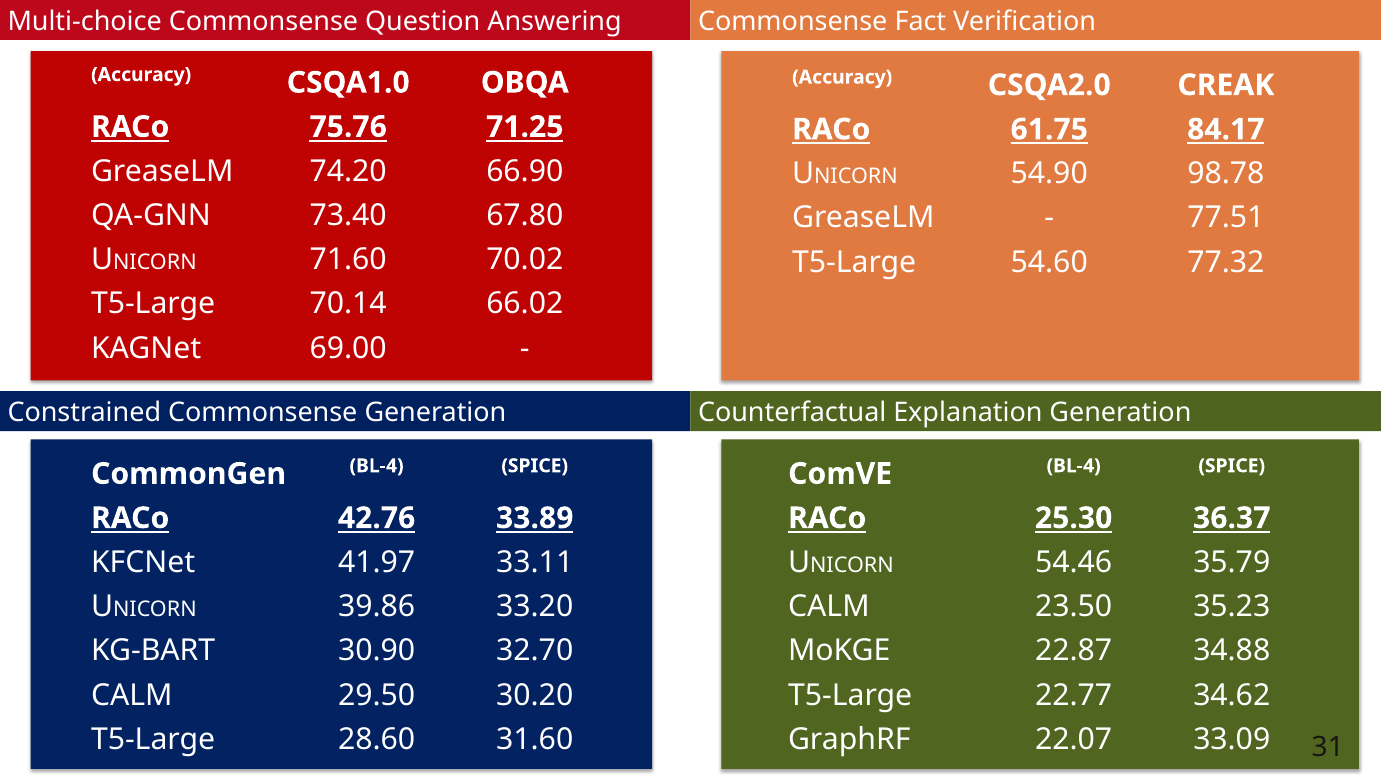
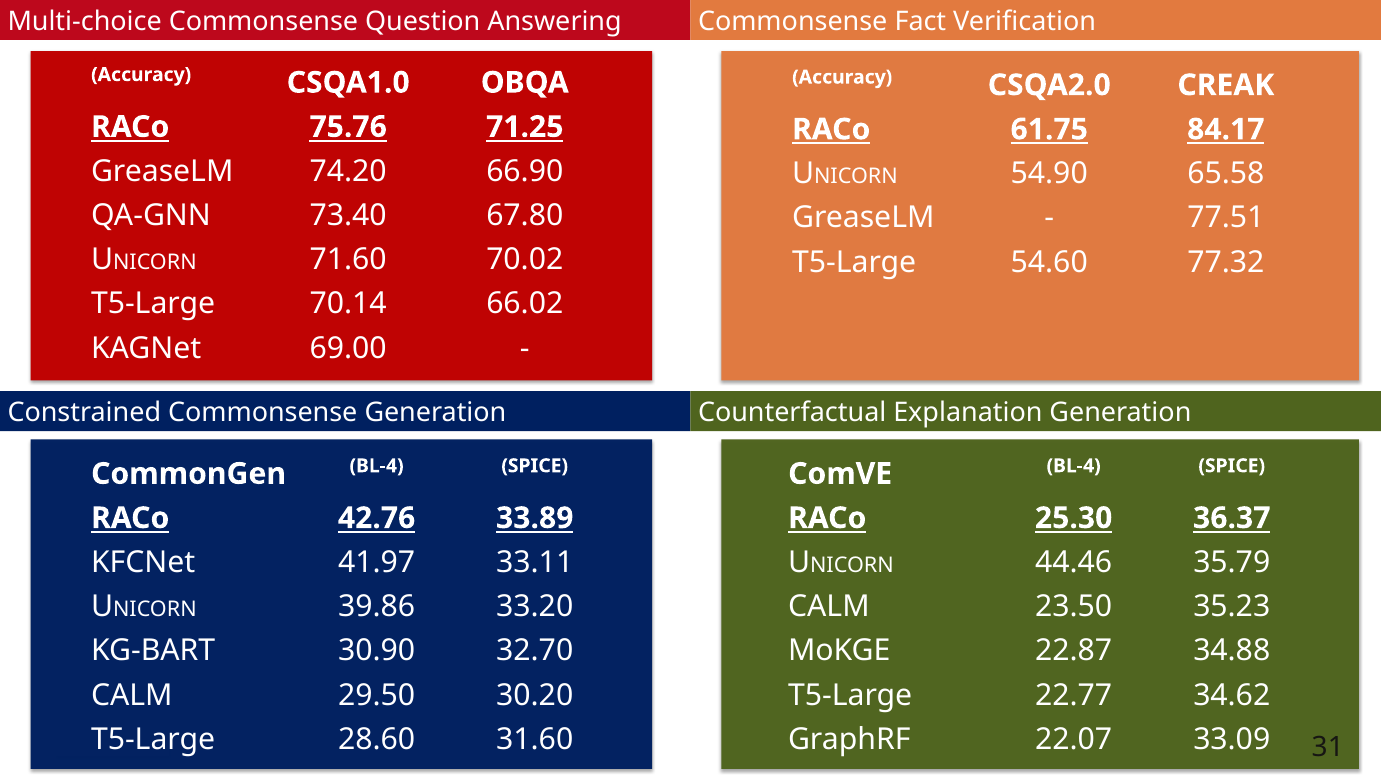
98.78: 98.78 -> 65.58
54.46: 54.46 -> 44.46
